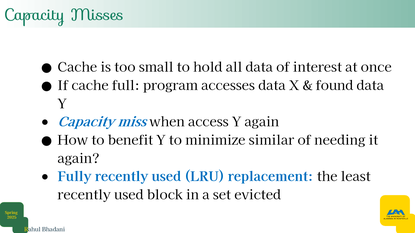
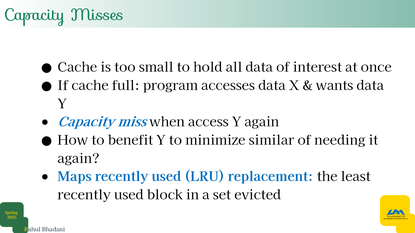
found: found -> wants
Fully: Fully -> Maps
